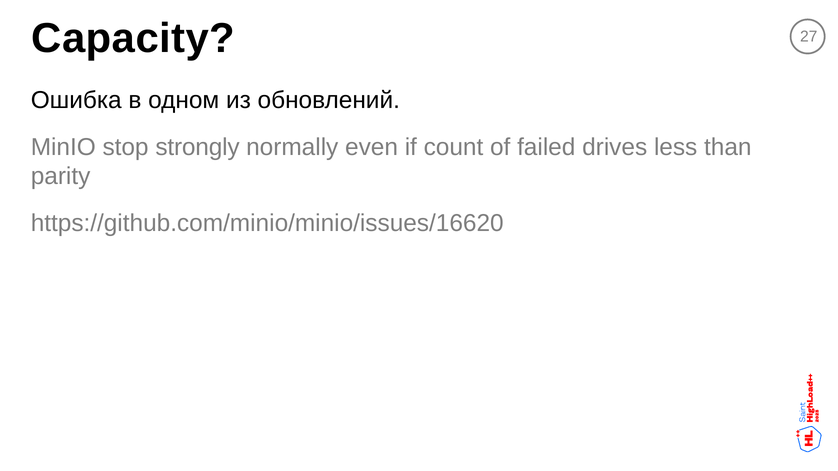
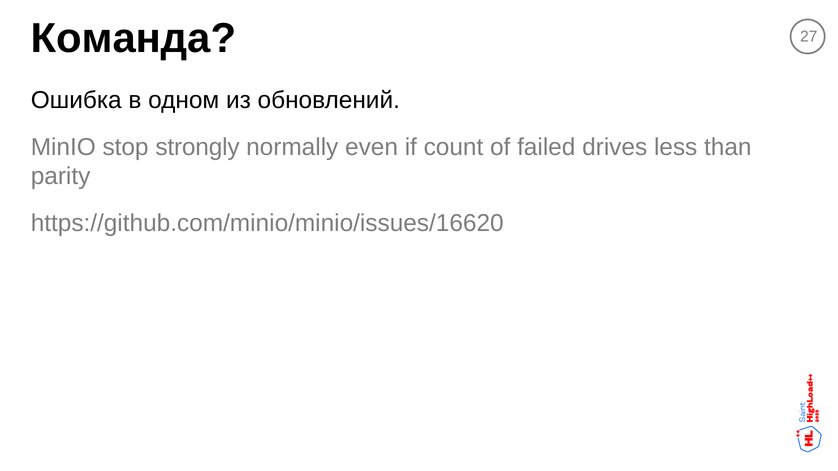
Capacity: Capacity -> Команда
